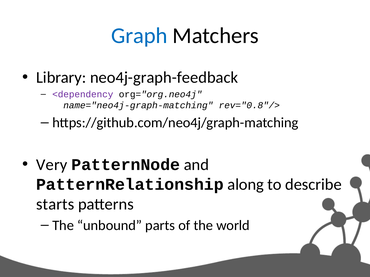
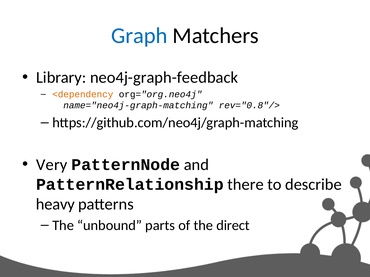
<dependency colour: purple -> orange
along: along -> there
starts: starts -> heavy
world: world -> direct
